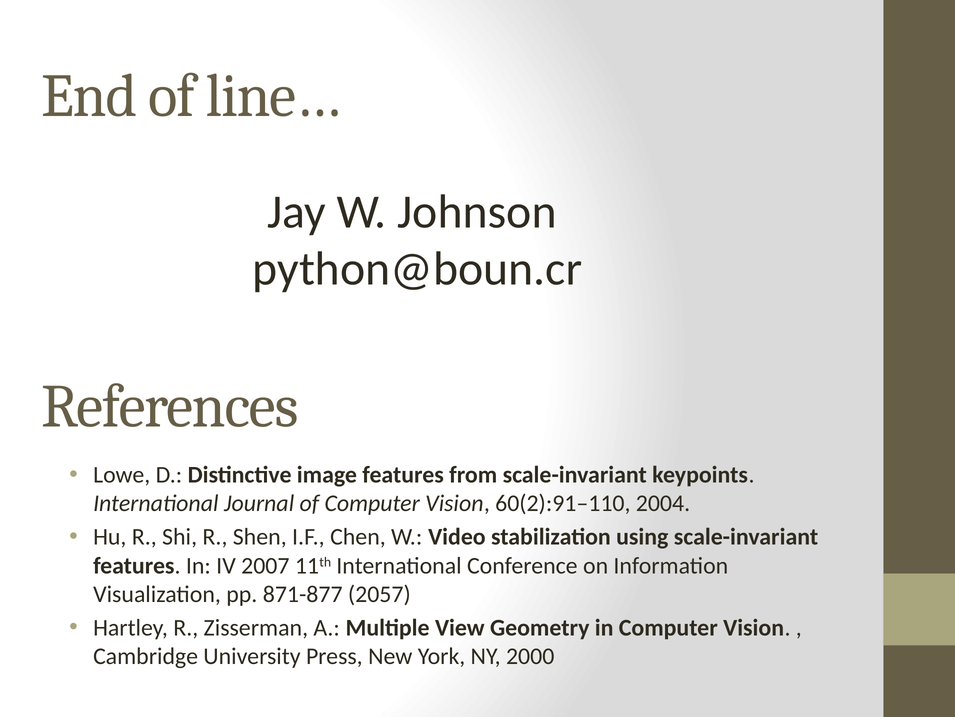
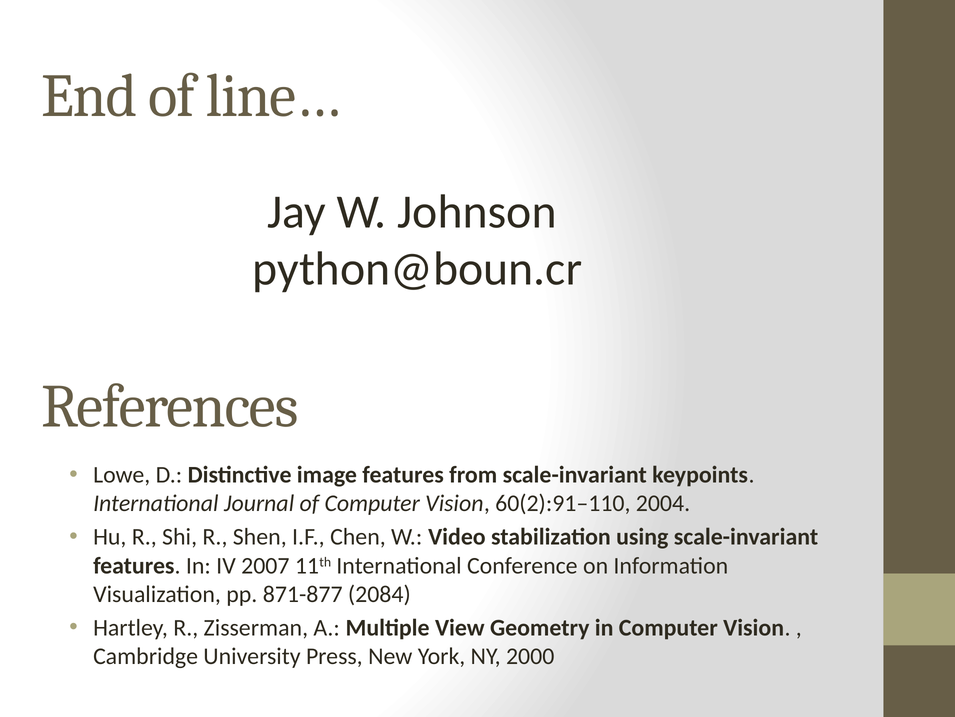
2057: 2057 -> 2084
